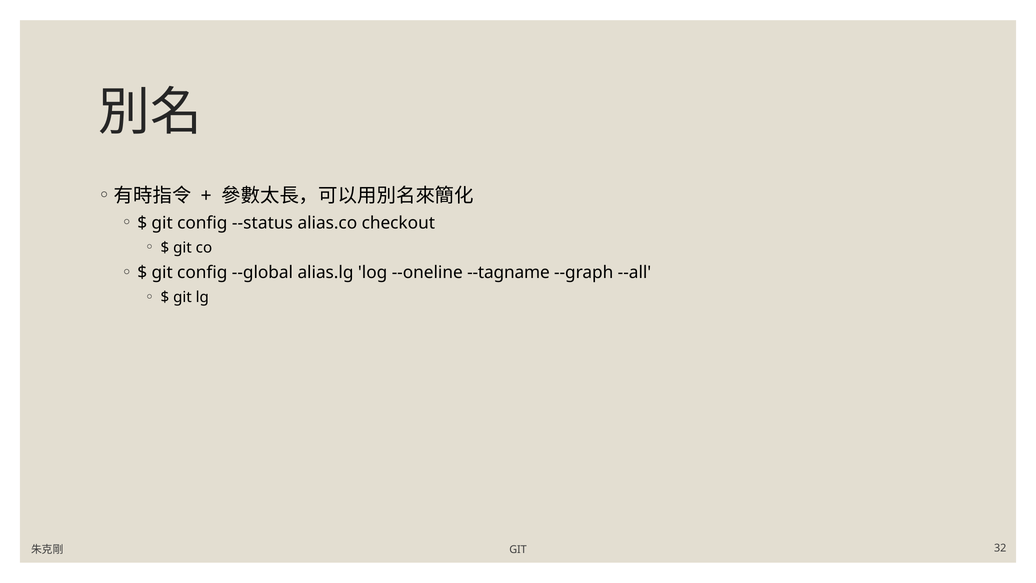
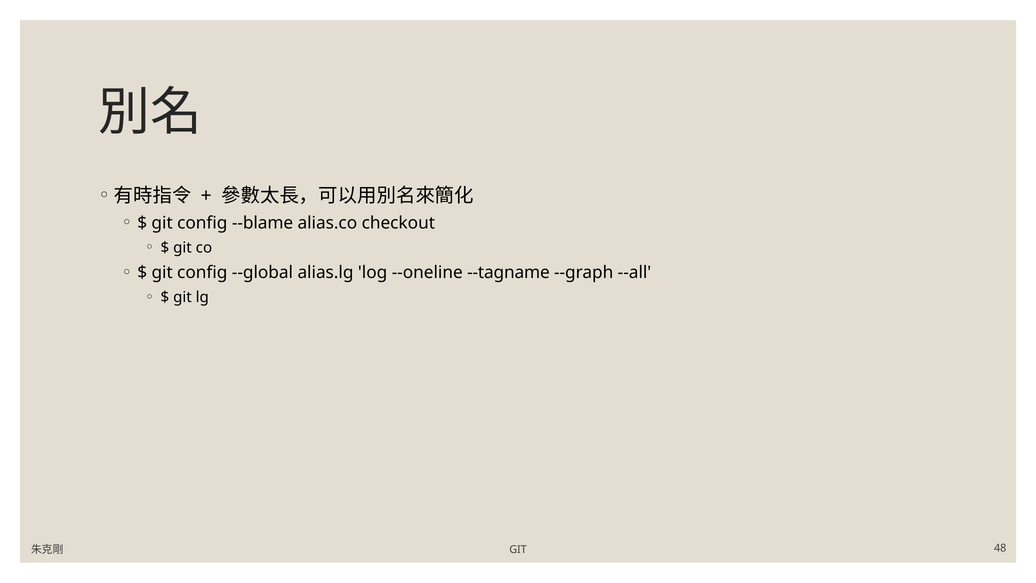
--status: --status -> --blame
32: 32 -> 48
